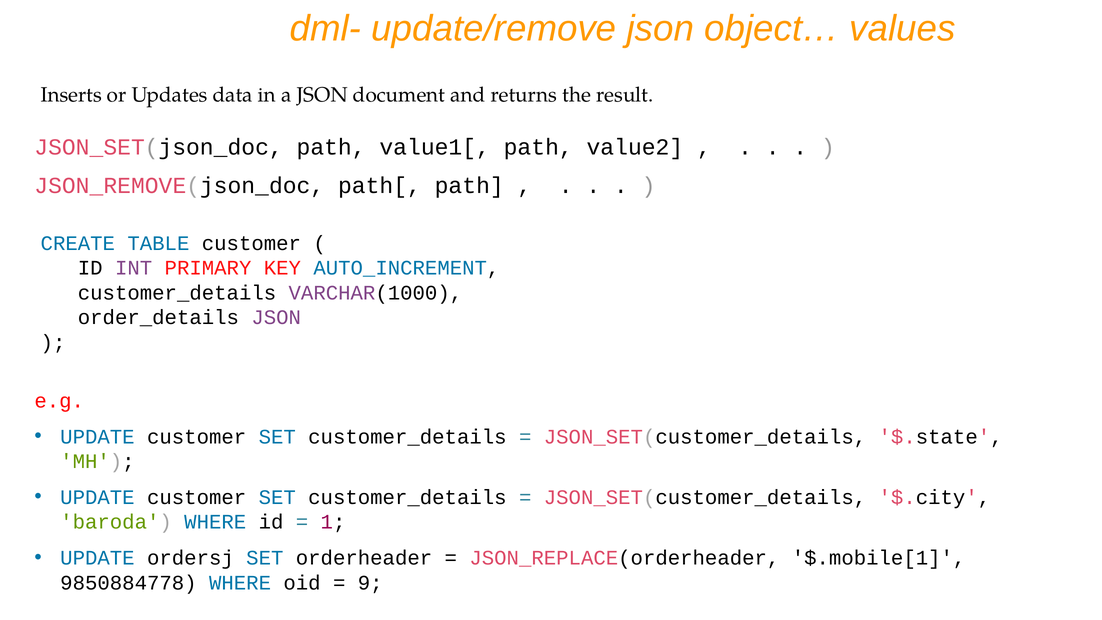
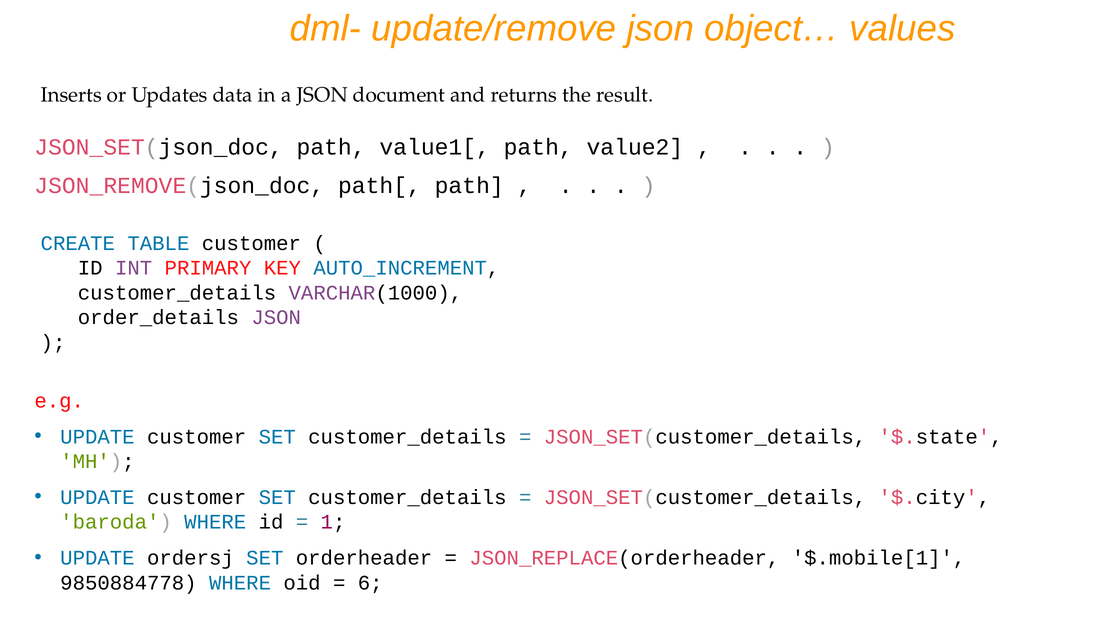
9: 9 -> 6
